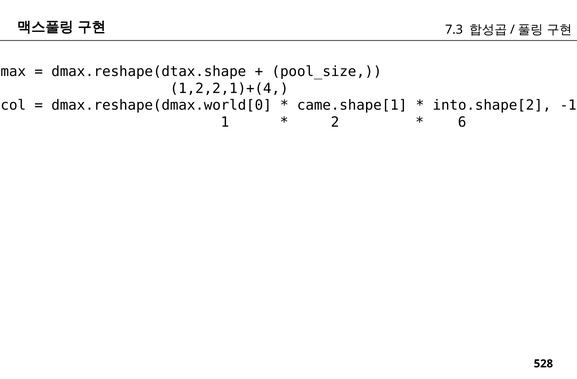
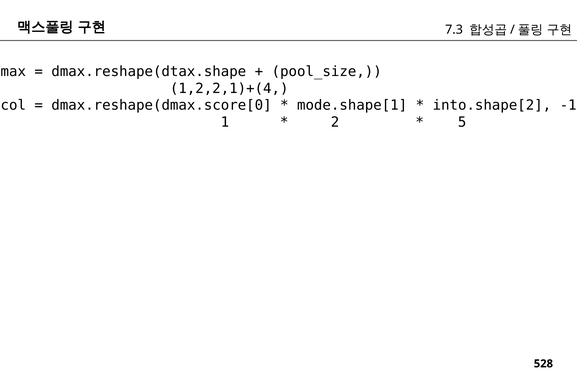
dmax.reshape(dmax.world[0: dmax.reshape(dmax.world[0 -> dmax.reshape(dmax.score[0
came.shape[1: came.shape[1 -> mode.shape[1
6: 6 -> 5
